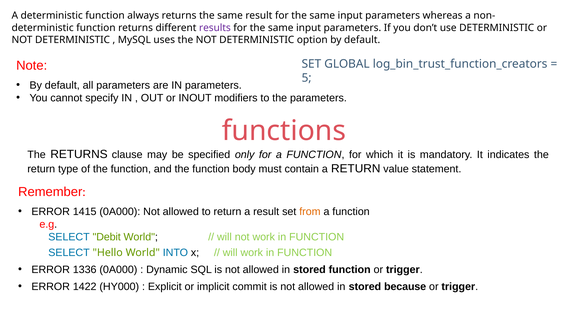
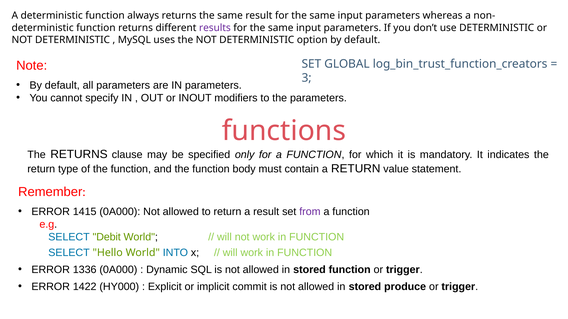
5: 5 -> 3
from colour: orange -> purple
because: because -> produce
